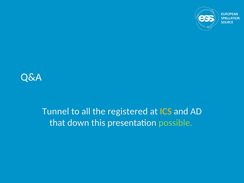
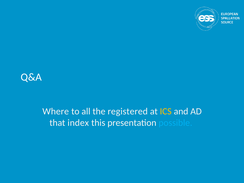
Tunnel: Tunnel -> Where
down: down -> index
possible colour: light green -> light blue
